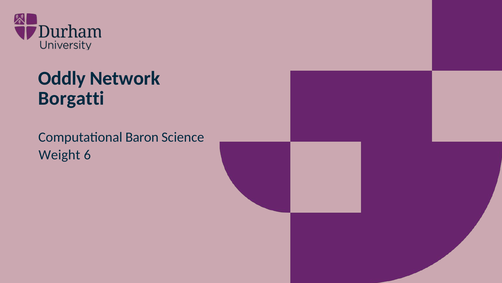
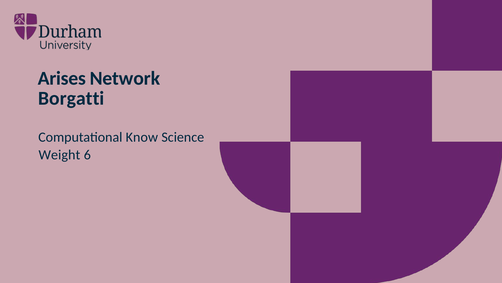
Oddly: Oddly -> Arises
Baron: Baron -> Know
